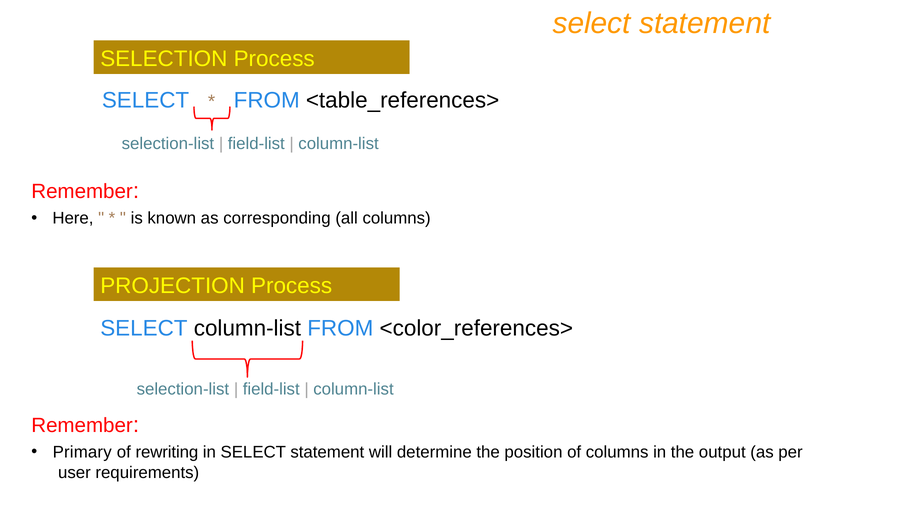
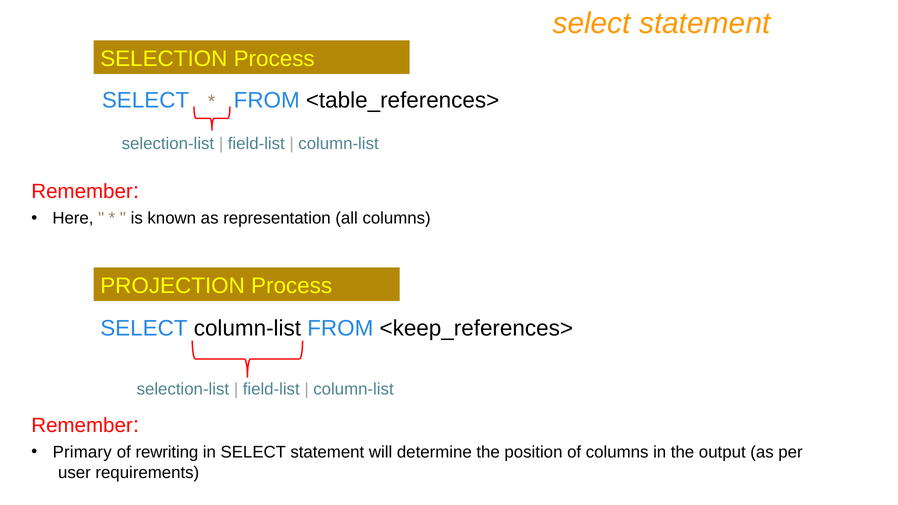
corresponding: corresponding -> representation
<color_references>: <color_references> -> <keep_references>
